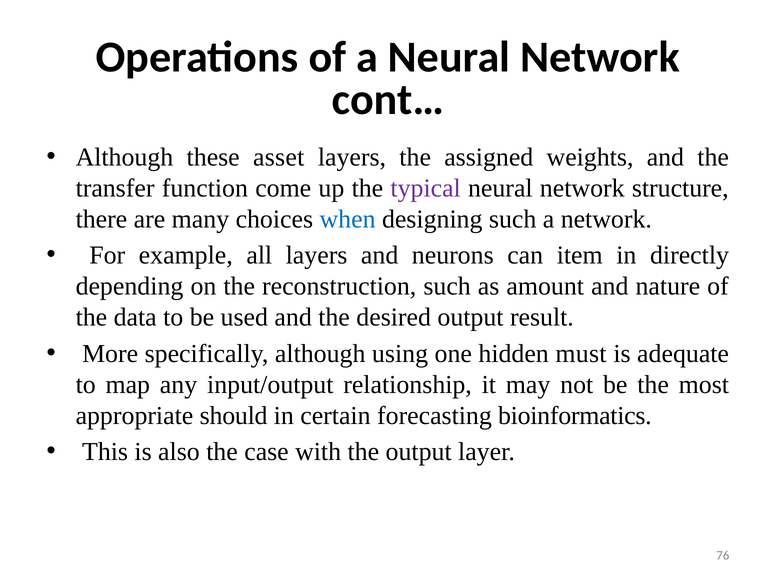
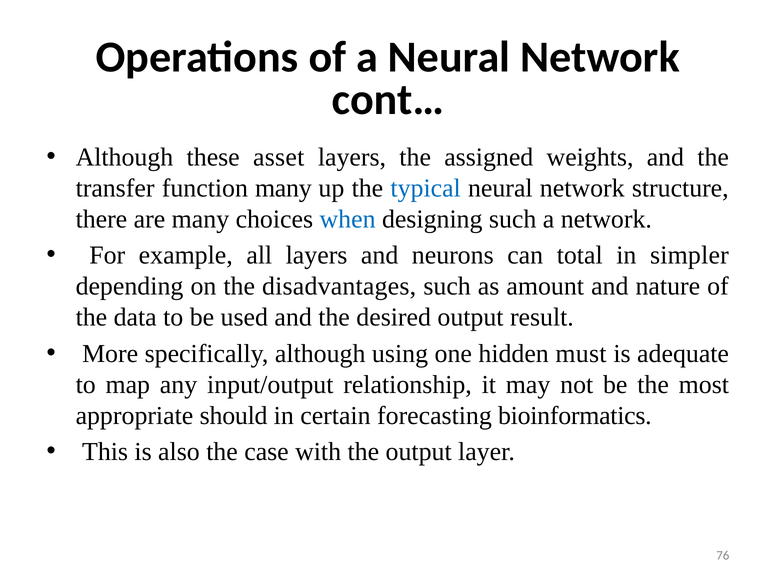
function come: come -> many
typical colour: purple -> blue
item: item -> total
directly: directly -> simpler
reconstruction: reconstruction -> disadvantages
